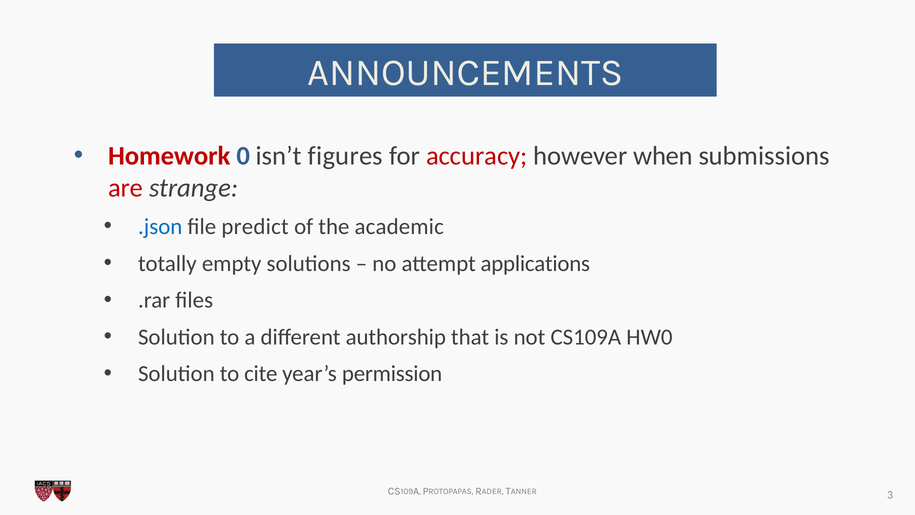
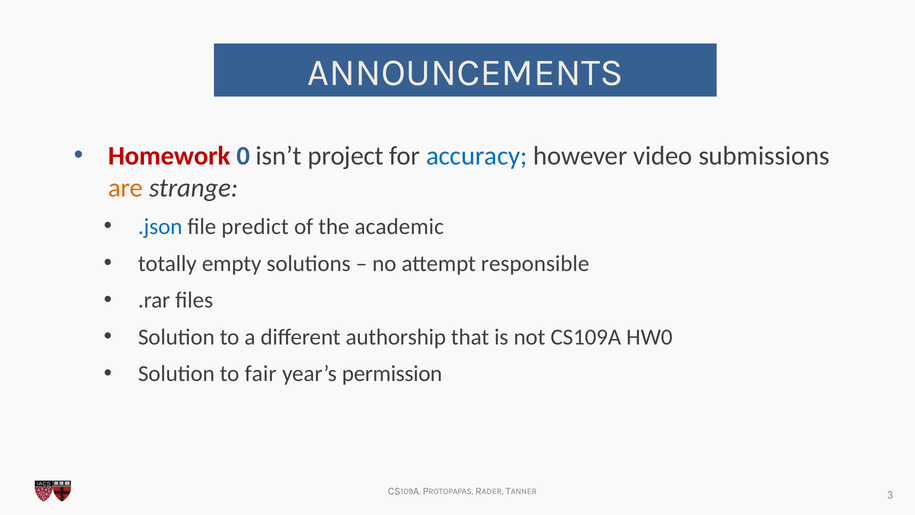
figures: figures -> project
accuracy colour: red -> blue
when: when -> video
are colour: red -> orange
applications: applications -> responsible
cite: cite -> fair
